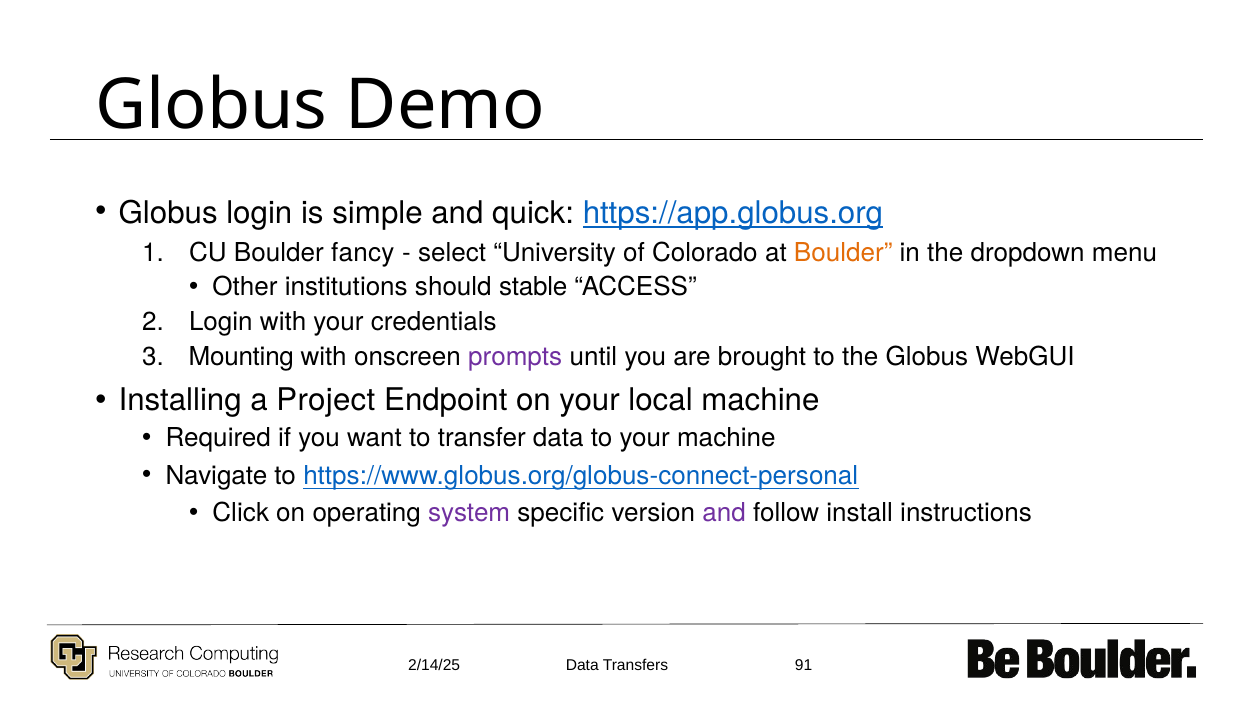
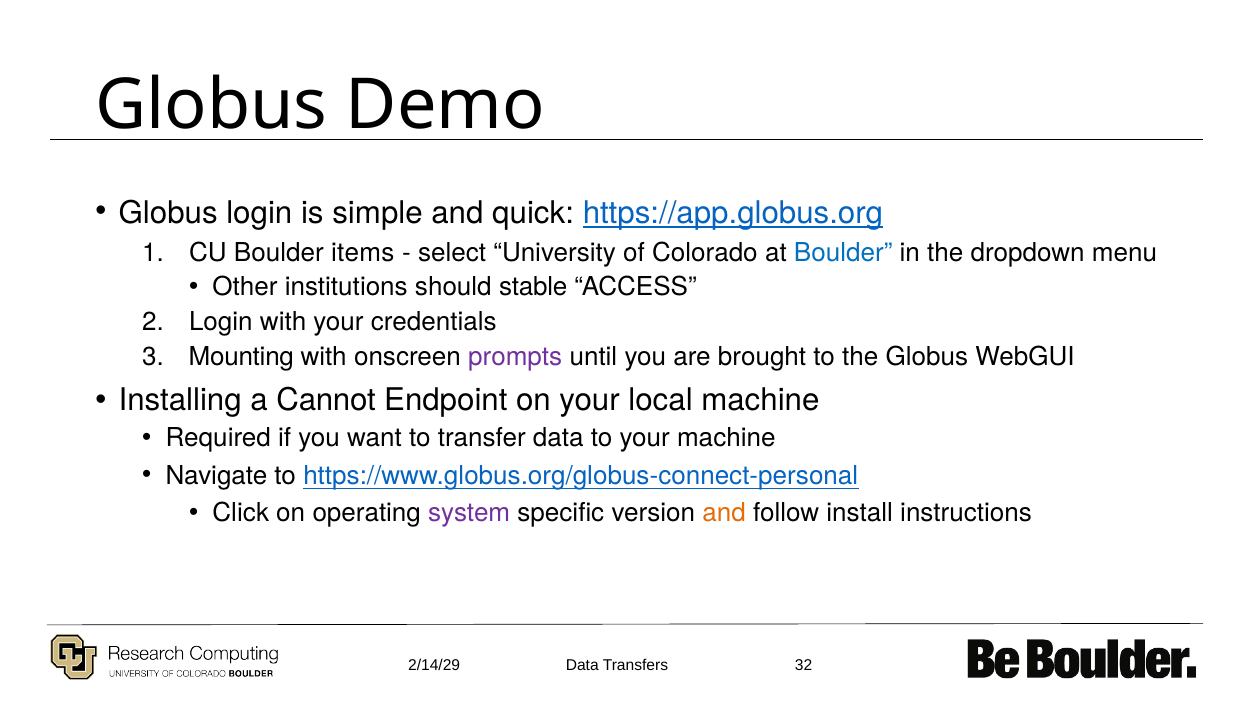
fancy: fancy -> items
Boulder at (843, 253) colour: orange -> blue
Project: Project -> Cannot
and at (724, 513) colour: purple -> orange
2/14/25: 2/14/25 -> 2/14/29
91: 91 -> 32
